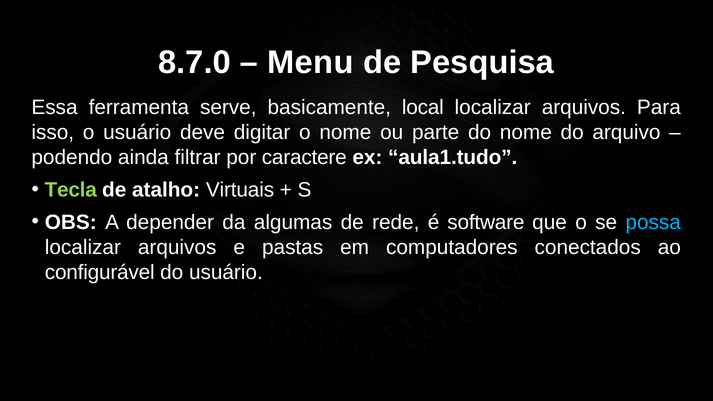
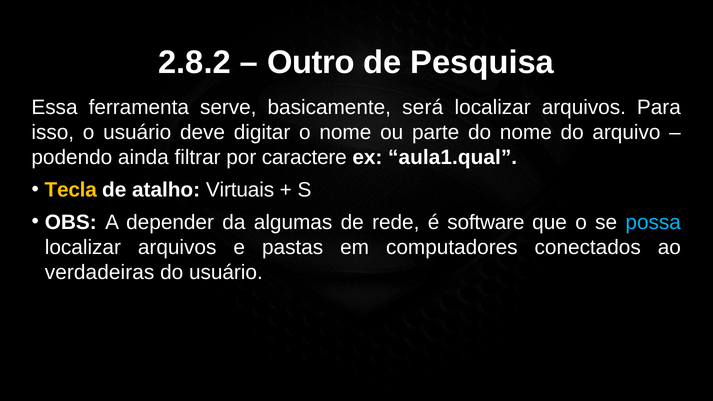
8.7.0: 8.7.0 -> 2.8.2
Menu: Menu -> Outro
local: local -> será
aula1.tudo: aula1.tudo -> aula1.qual
Tecla colour: light green -> yellow
configurável: configurável -> verdadeiras
